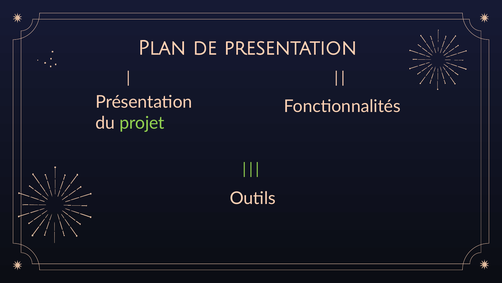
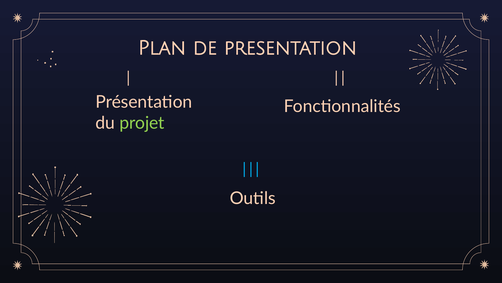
III colour: light green -> light blue
